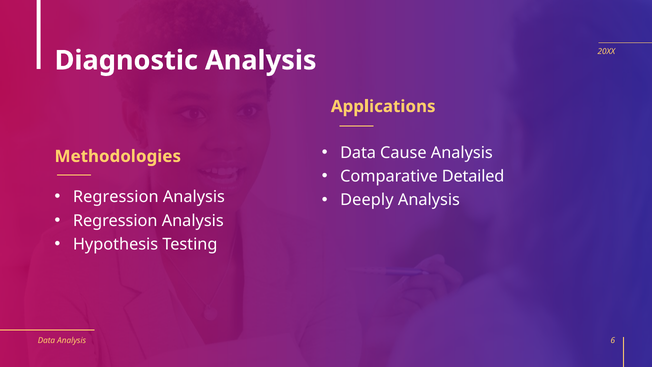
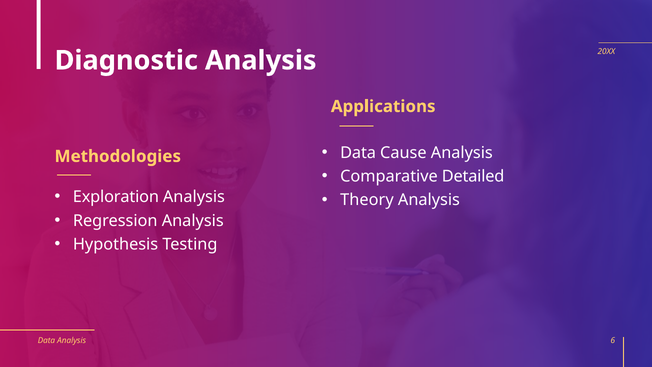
Regression at (116, 197): Regression -> Exploration
Deeply: Deeply -> Theory
